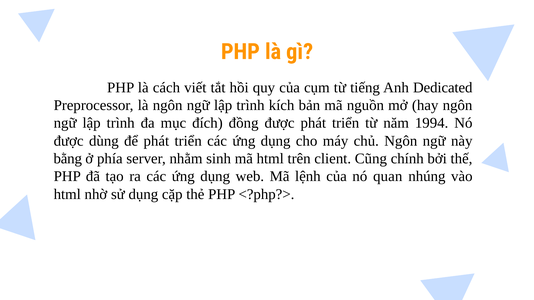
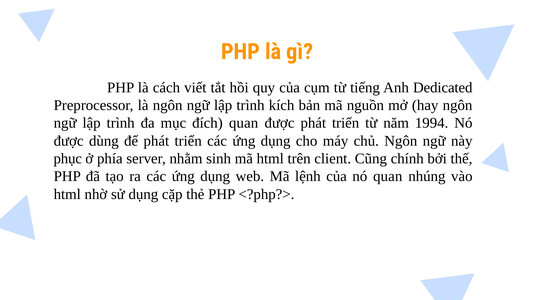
đích đồng: đồng -> quan
bằng: bằng -> phục
